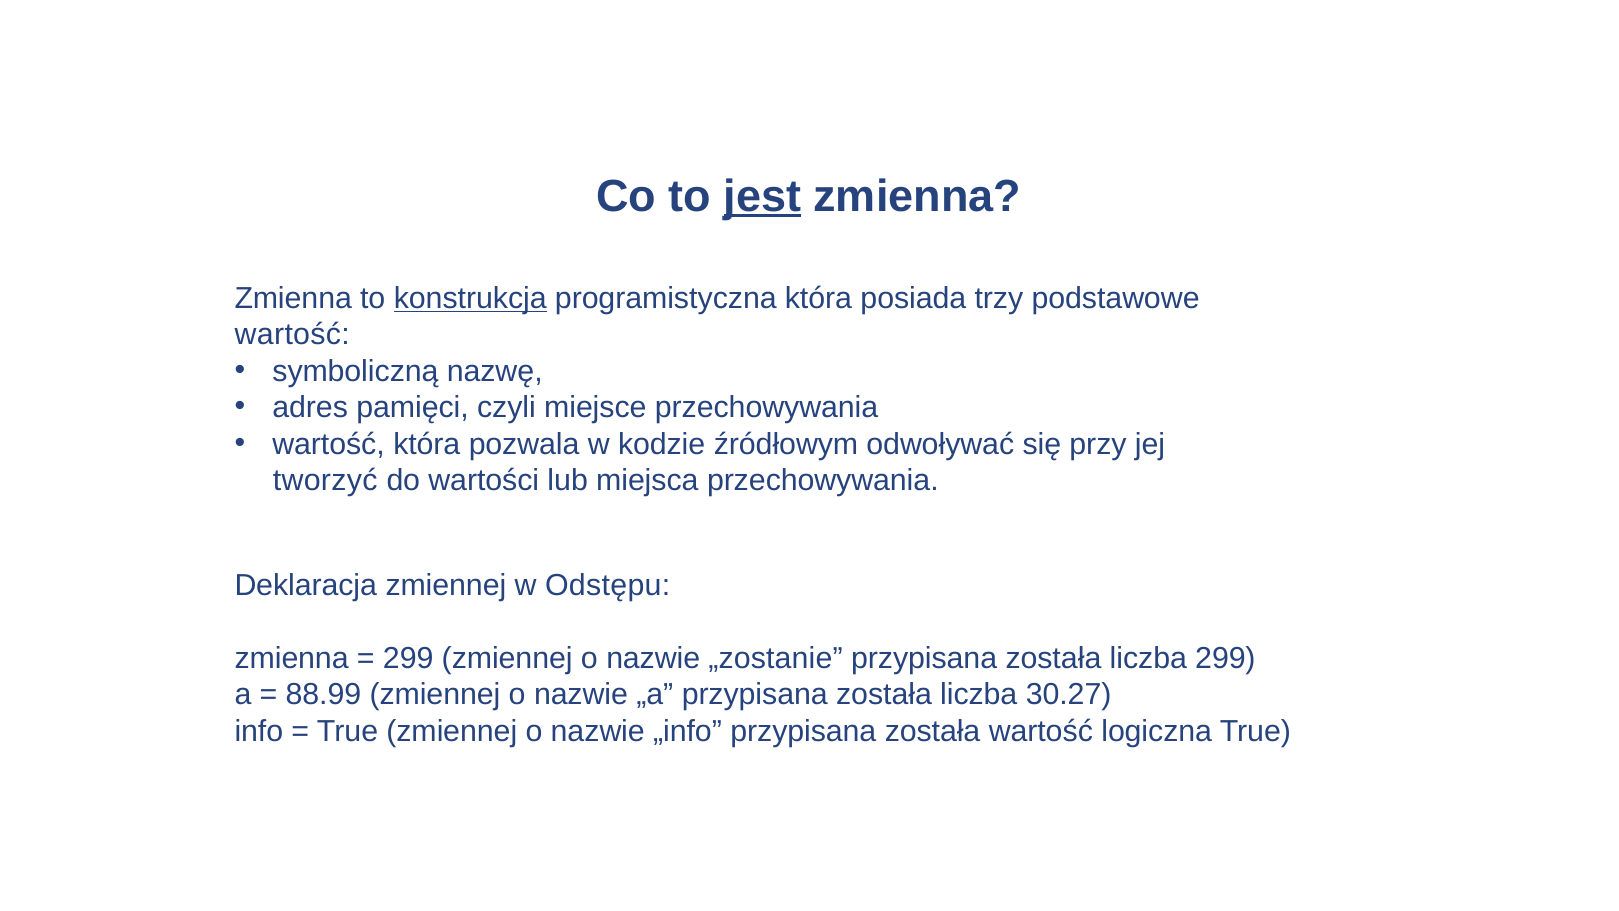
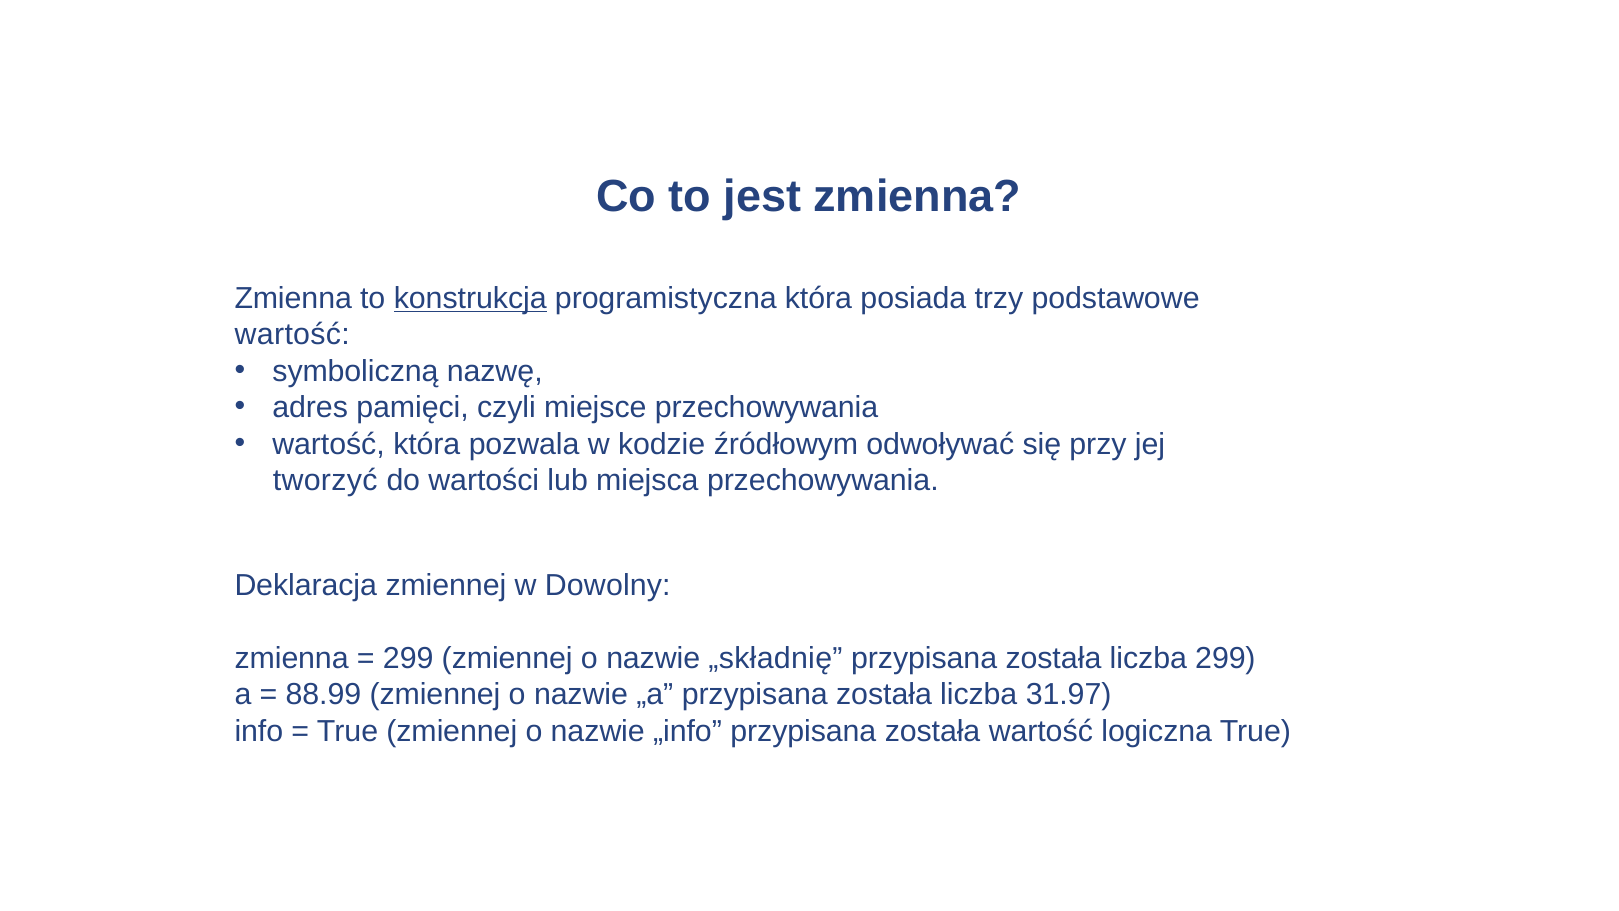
jest underline: present -> none
Odstępu: Odstępu -> Dowolny
„zostanie: „zostanie -> „składnię
30.27: 30.27 -> 31.97
